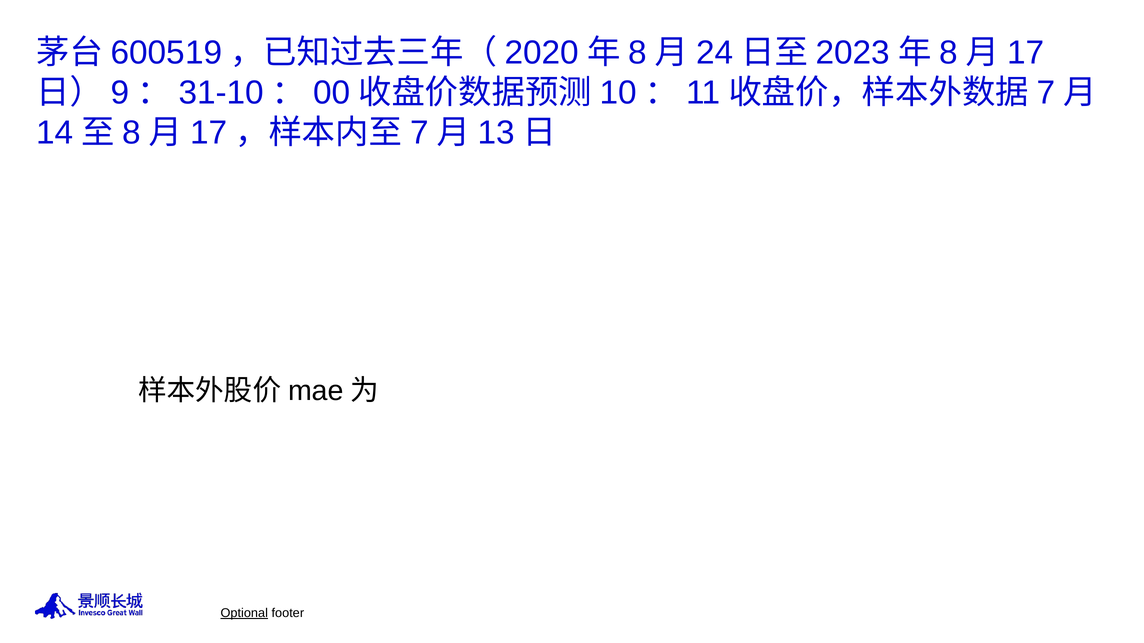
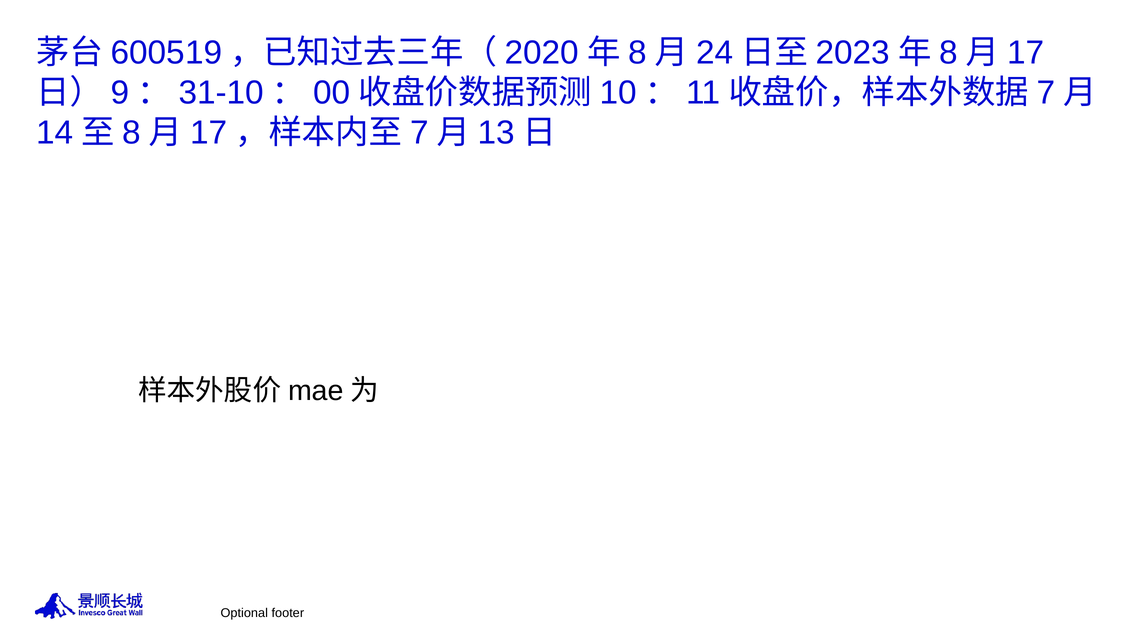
Optional underline: present -> none
